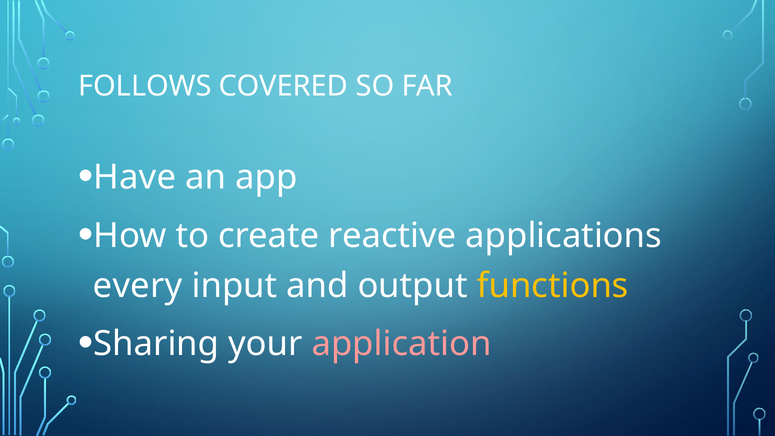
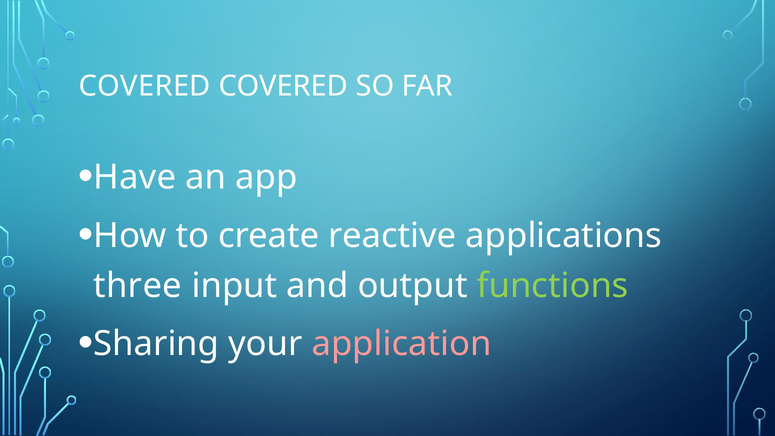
FOLLOWS at (145, 86): FOLLOWS -> COVERED
every: every -> three
functions colour: yellow -> light green
